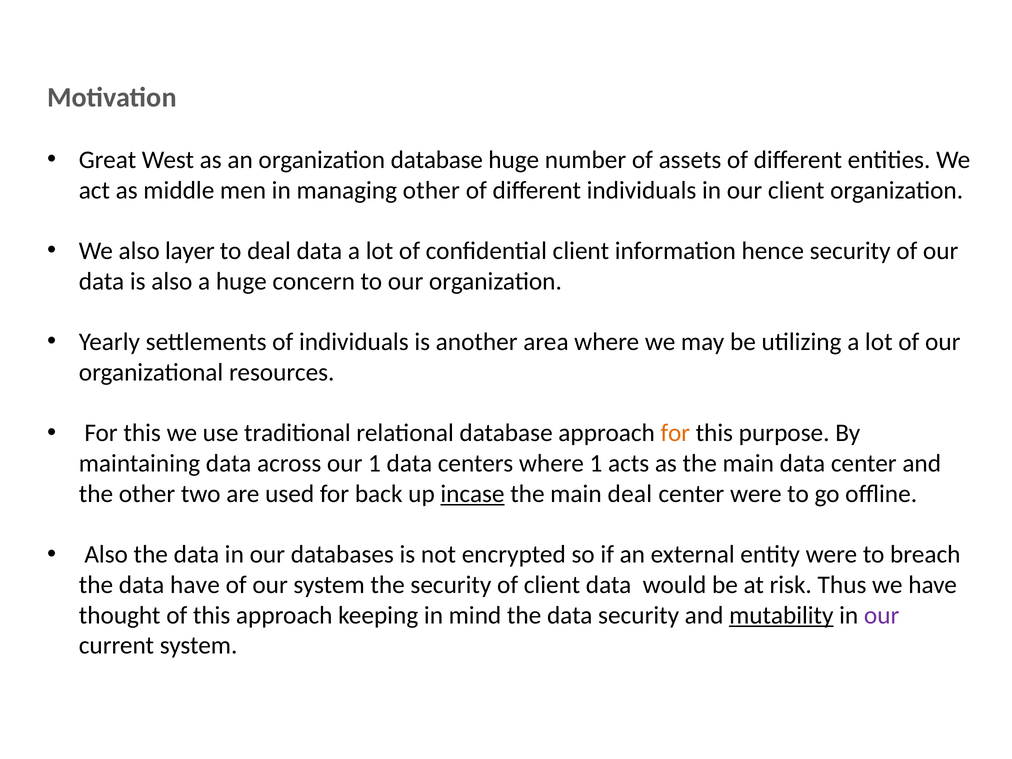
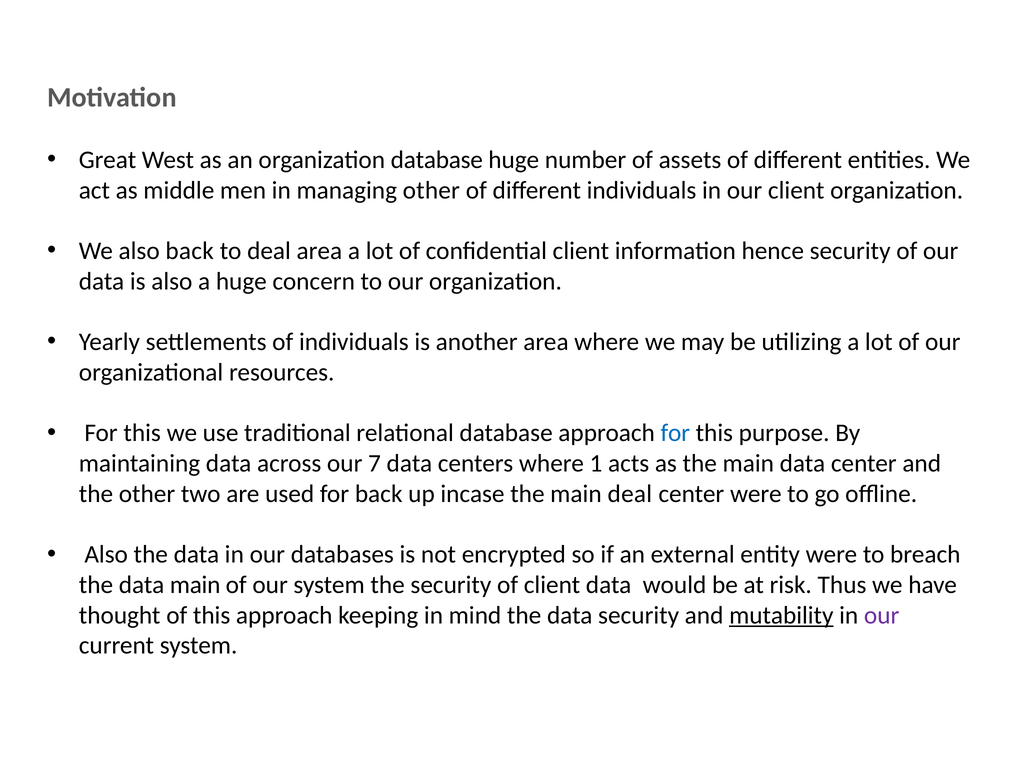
also layer: layer -> back
deal data: data -> area
for at (675, 433) colour: orange -> blue
our 1: 1 -> 7
incase underline: present -> none
data have: have -> main
